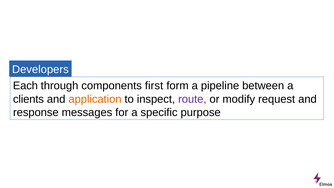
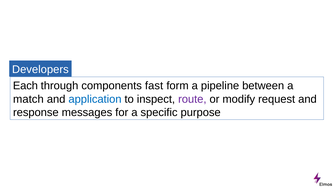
first: first -> fast
clients: clients -> match
application colour: orange -> blue
